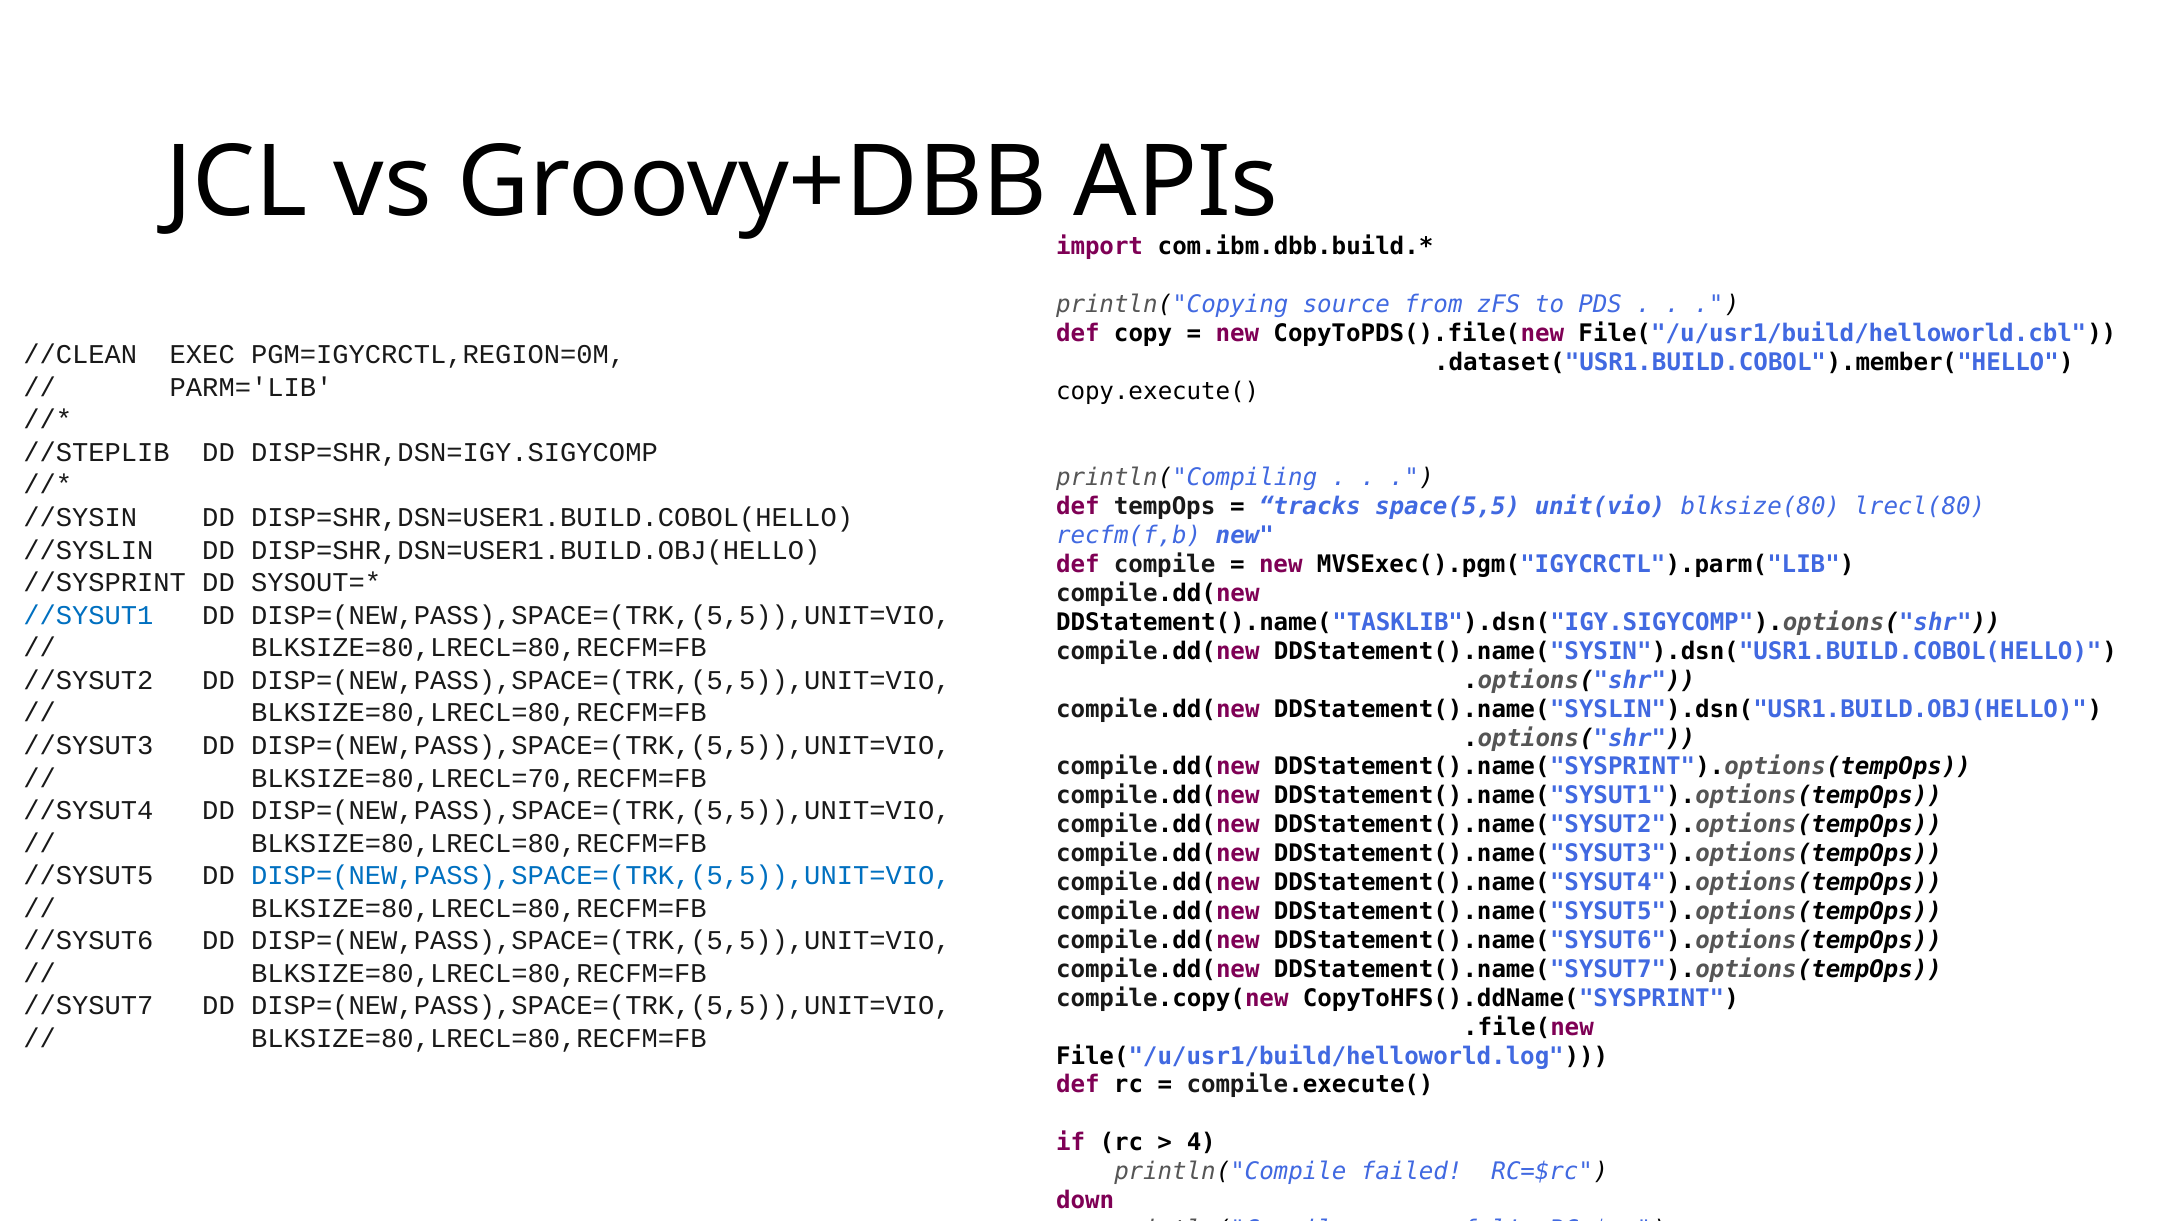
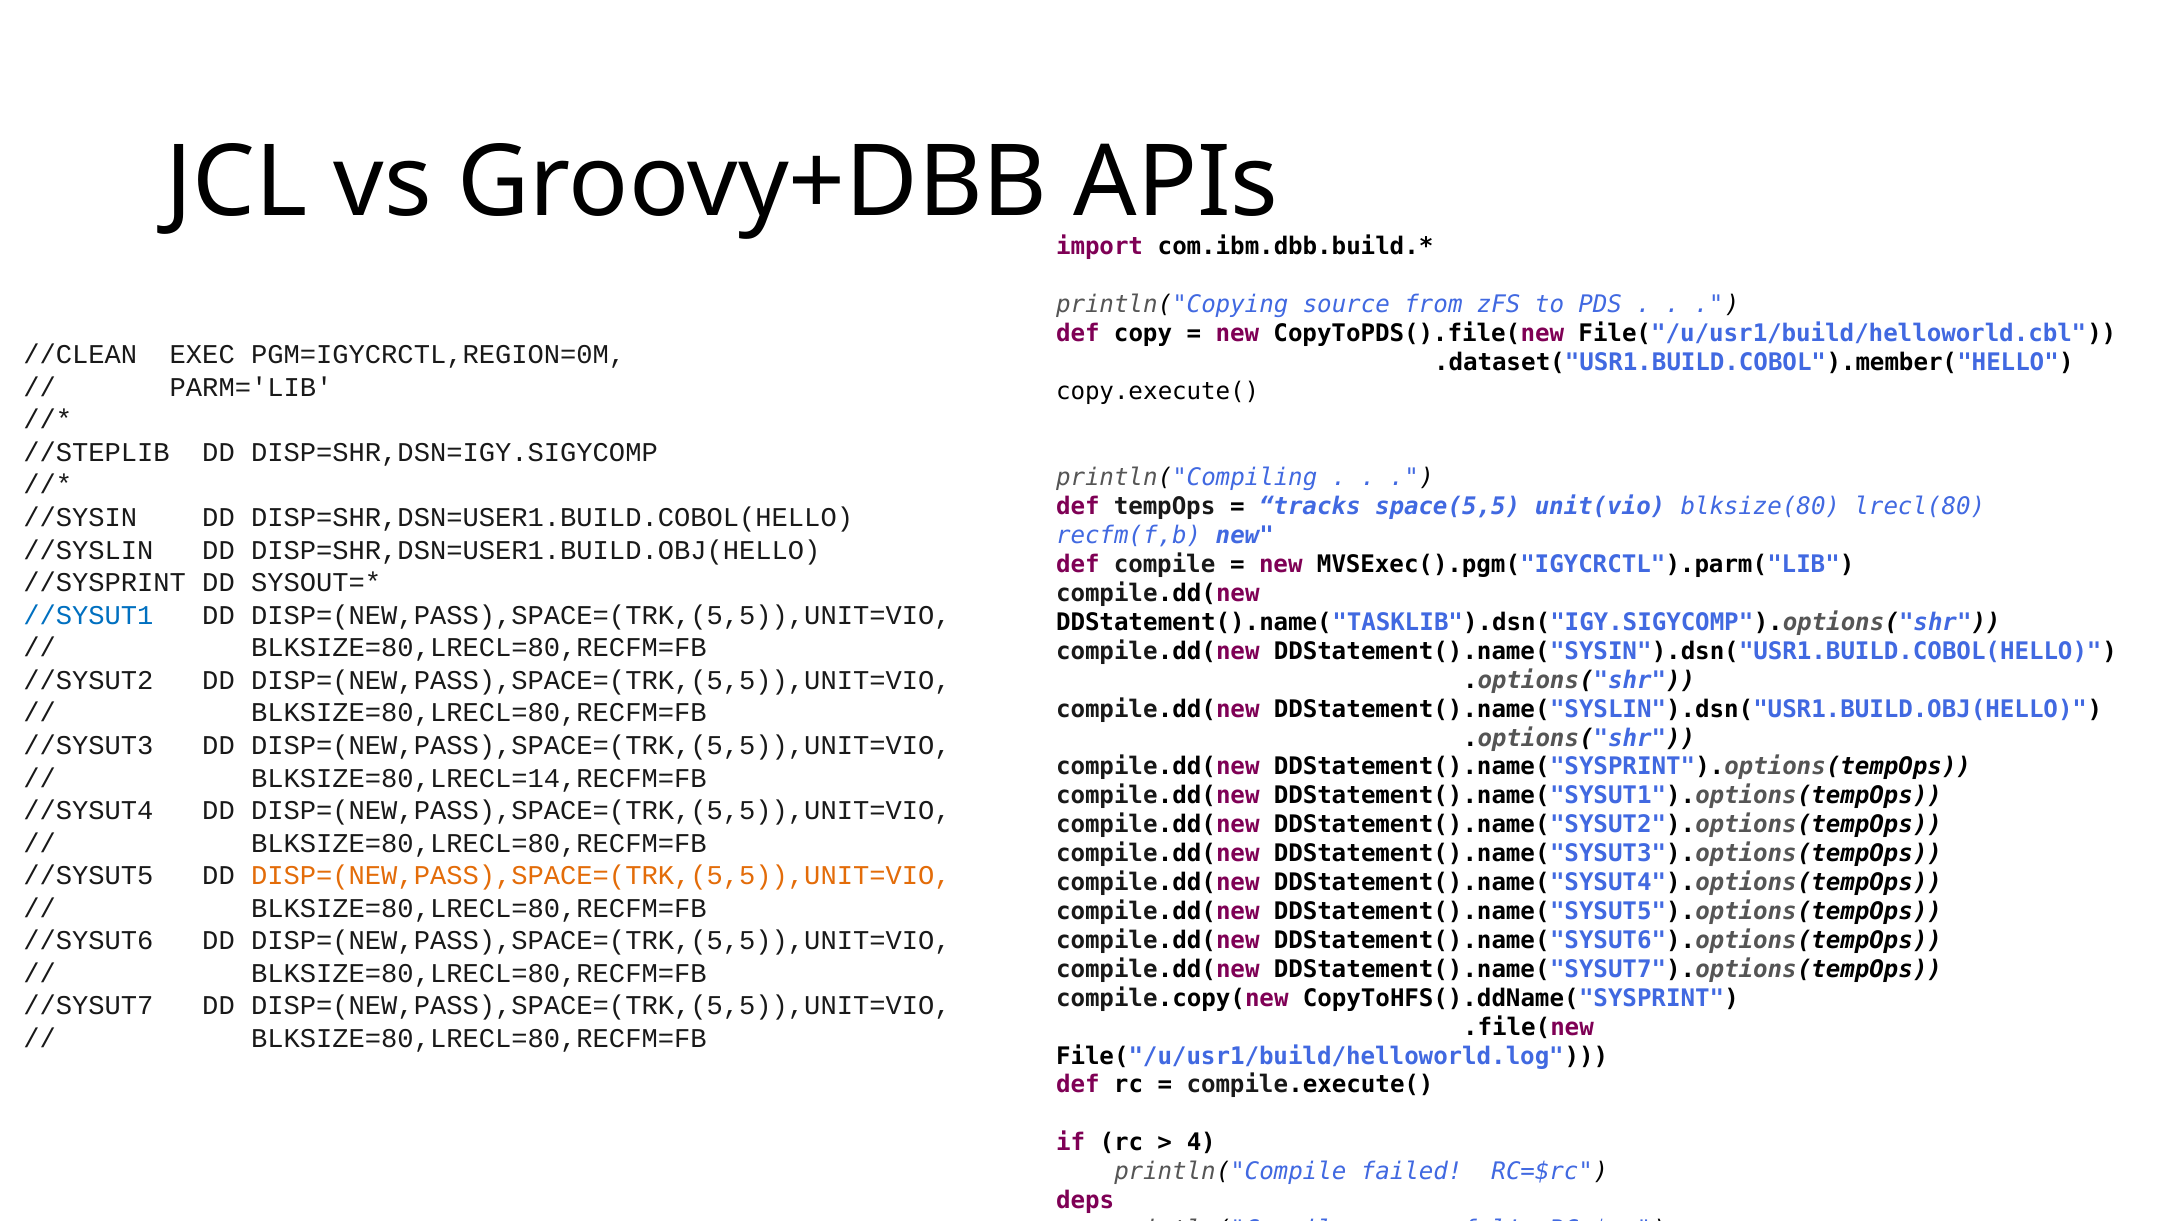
BLKSIZE=80,LRECL=70,RECFM=FB: BLKSIZE=80,LRECL=70,RECFM=FB -> BLKSIZE=80,LRECL=14,RECFM=FB
DISP=(NEW,PASS),SPACE=(TRK,(5,5)),UNIT=VIO at (601, 876) colour: blue -> orange
down: down -> deps
